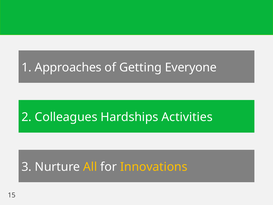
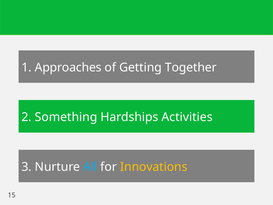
Everyone: Everyone -> Together
Colleagues: Colleagues -> Something
All colour: yellow -> light blue
